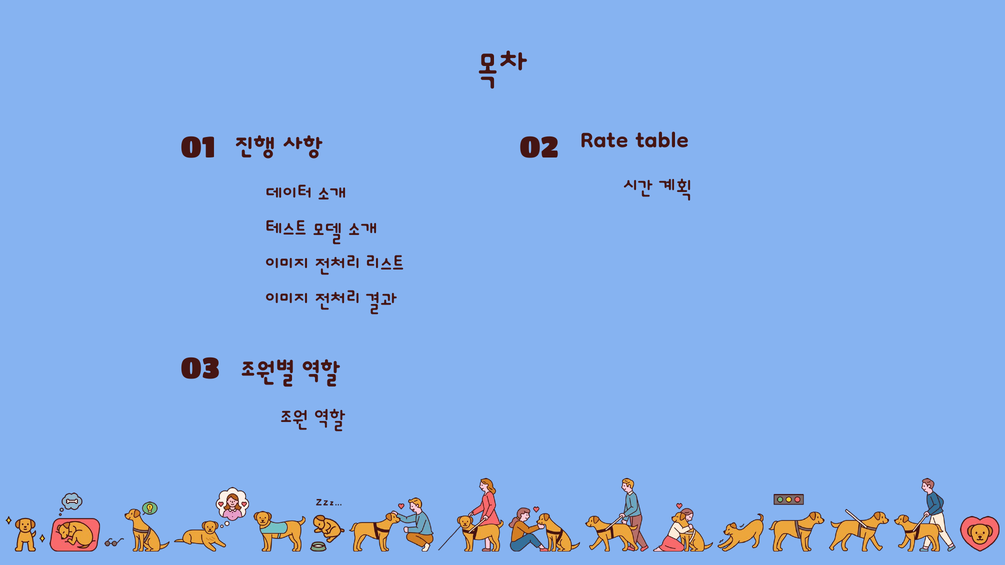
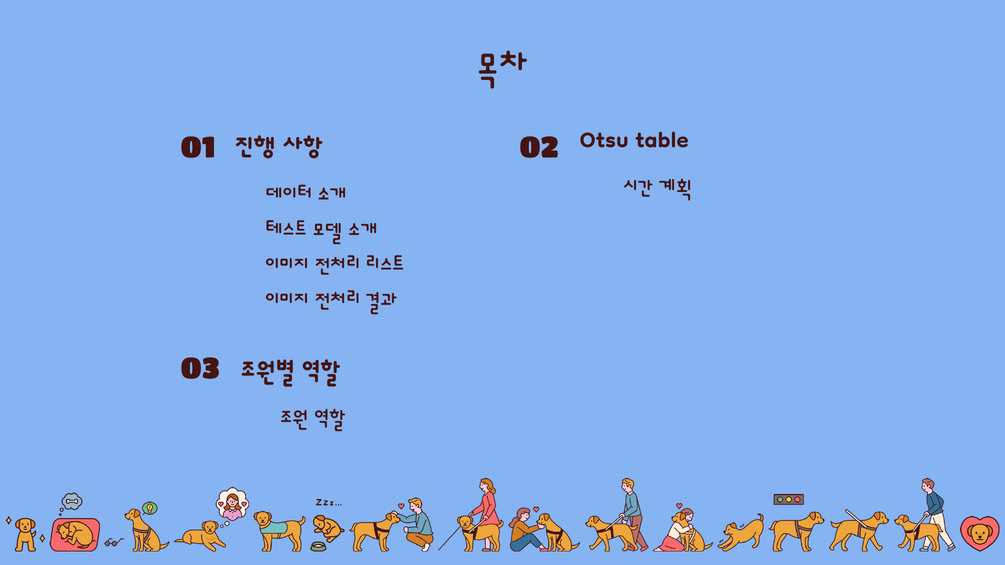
Rate: Rate -> Otsu
